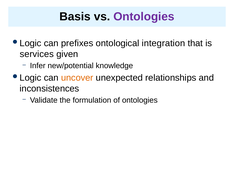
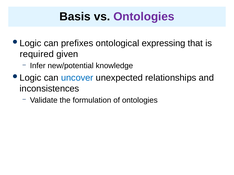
integration: integration -> expressing
services: services -> required
uncover colour: orange -> blue
